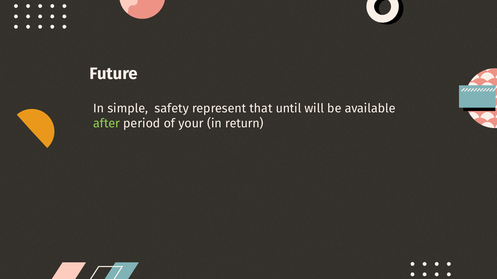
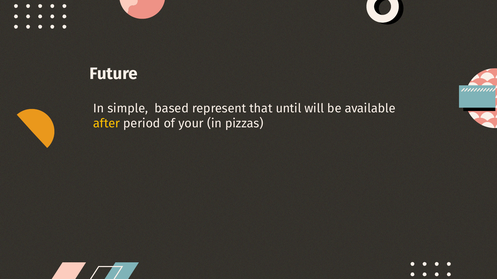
safety: safety -> based
after colour: light green -> yellow
return: return -> pizzas
